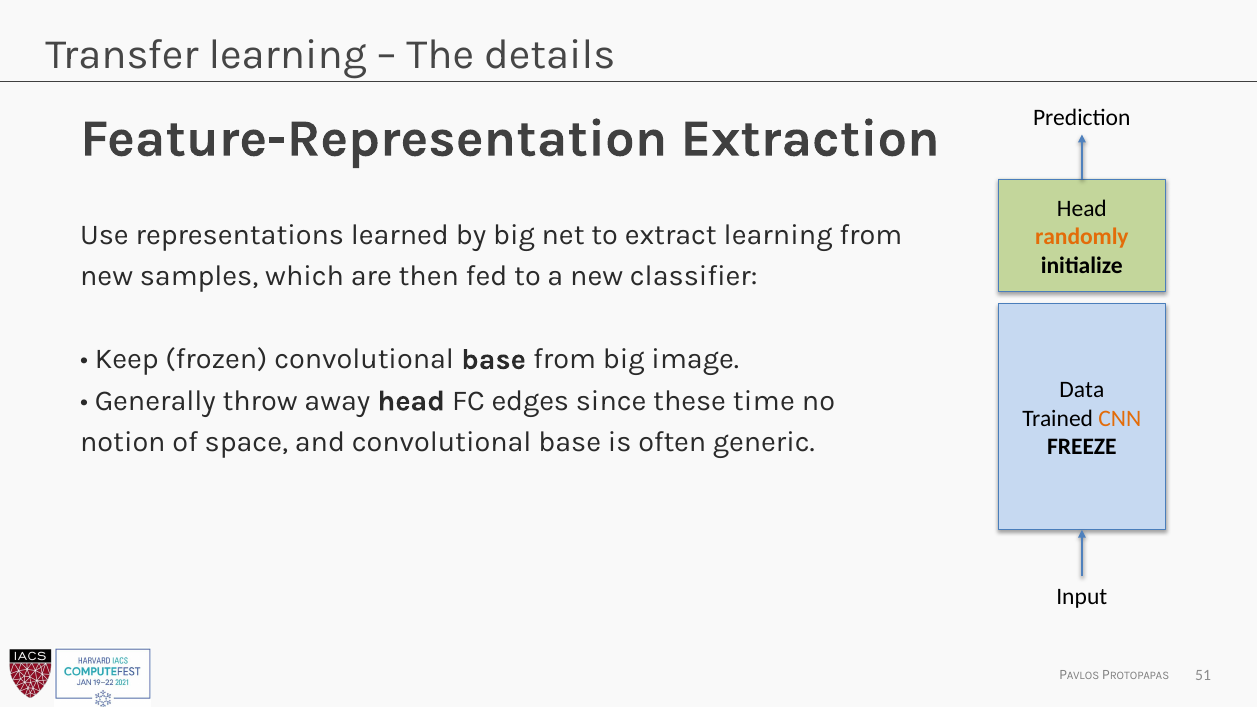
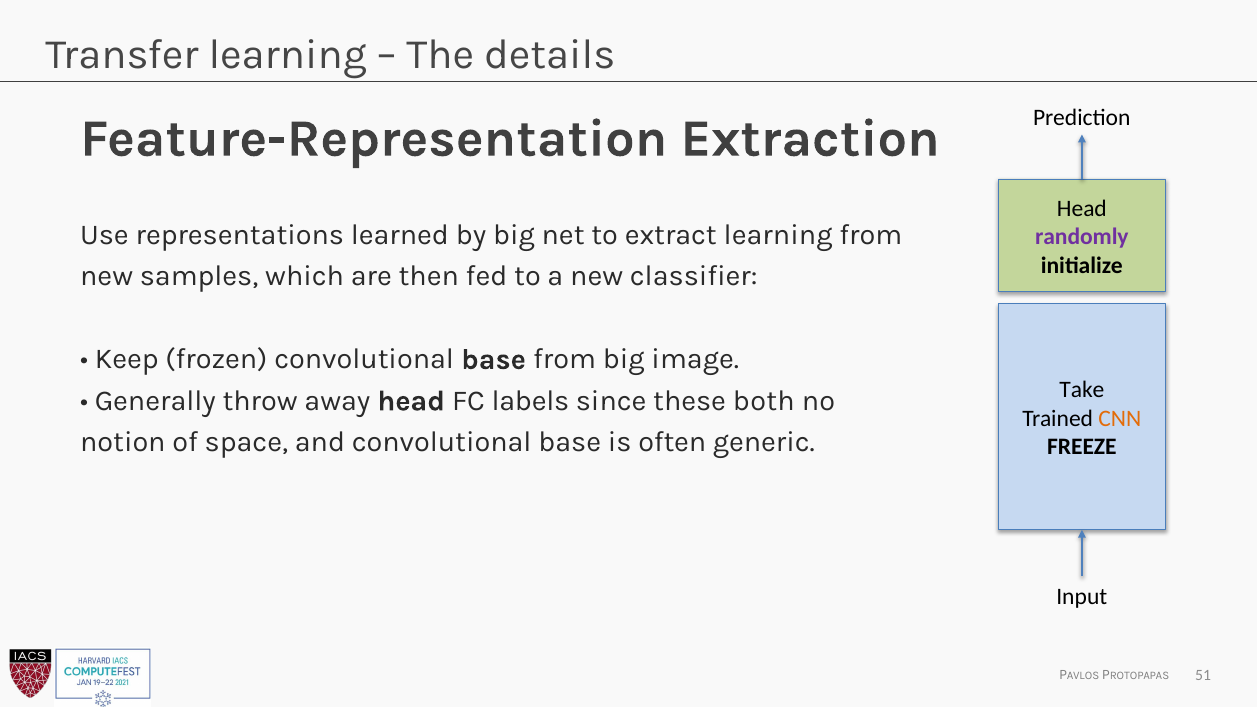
randomly colour: orange -> purple
Data: Data -> Take
edges: edges -> labels
time: time -> both
